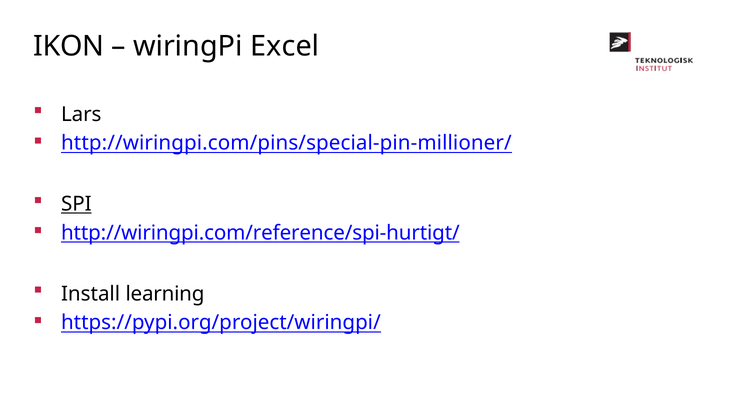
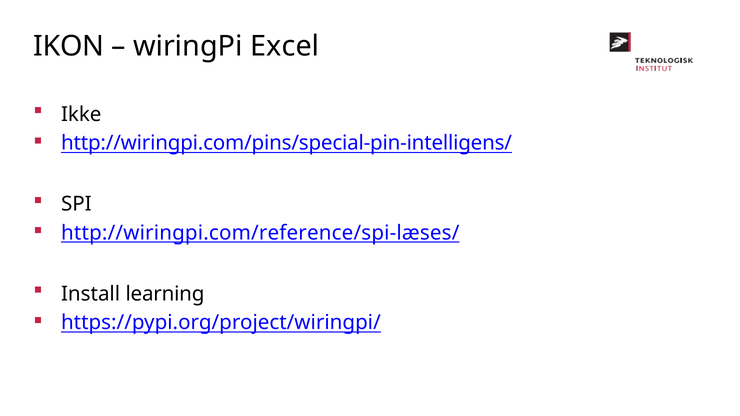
Lars: Lars -> Ikke
http://wiringpi.com/pins/special-pin-millioner/: http://wiringpi.com/pins/special-pin-millioner/ -> http://wiringpi.com/pins/special-pin-intelligens/
SPI underline: present -> none
http://wiringpi.com/reference/spi-hurtigt/: http://wiringpi.com/reference/spi-hurtigt/ -> http://wiringpi.com/reference/spi-læses/
